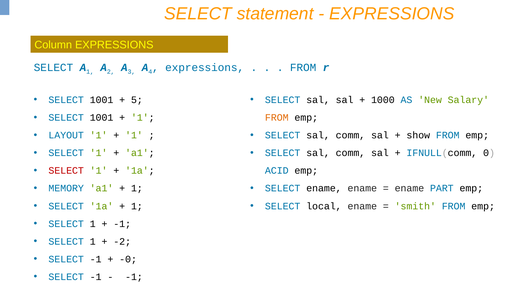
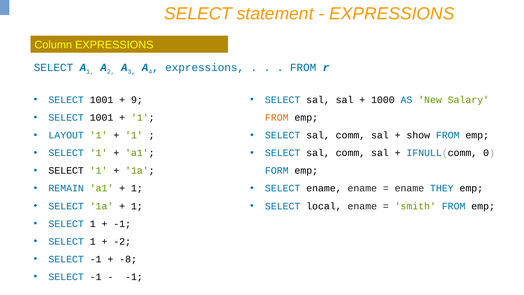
5: 5 -> 9
SELECT at (66, 171) colour: red -> black
ACID: ACID -> FORM
MEMORY: MEMORY -> REMAIN
PART: PART -> THEY
-0: -0 -> -8
